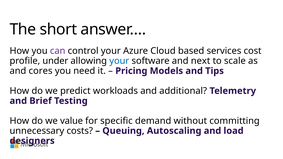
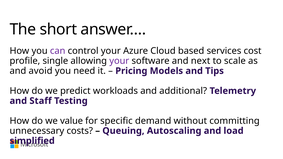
under: under -> single
your at (119, 61) colour: blue -> purple
cores: cores -> avoid
Brief: Brief -> Staff
designers: designers -> simplified
